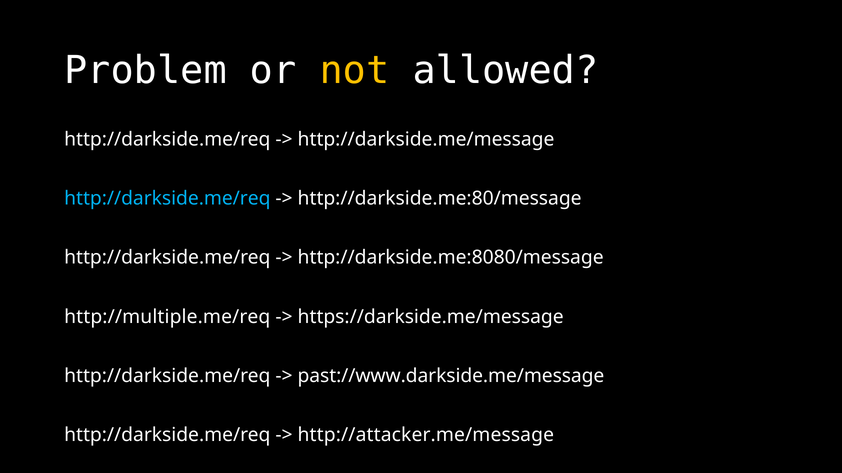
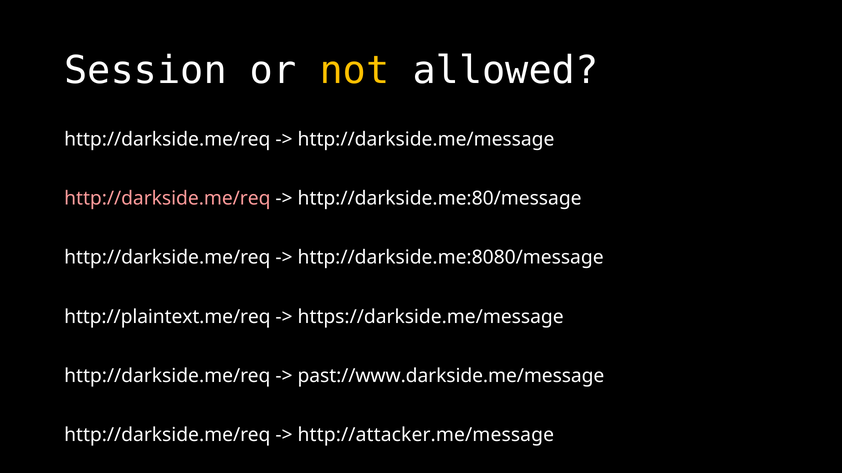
Problem: Problem -> Session
http://darkside.me/req at (167, 199) colour: light blue -> pink
http://multiple.me/req: http://multiple.me/req -> http://plaintext.me/req
